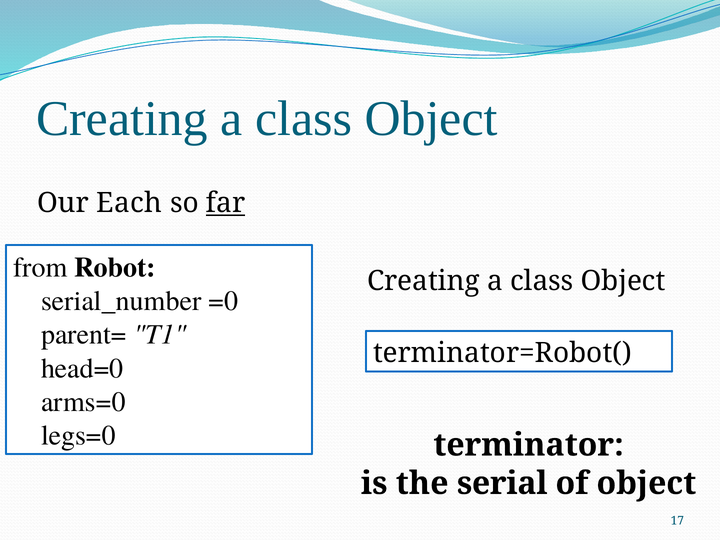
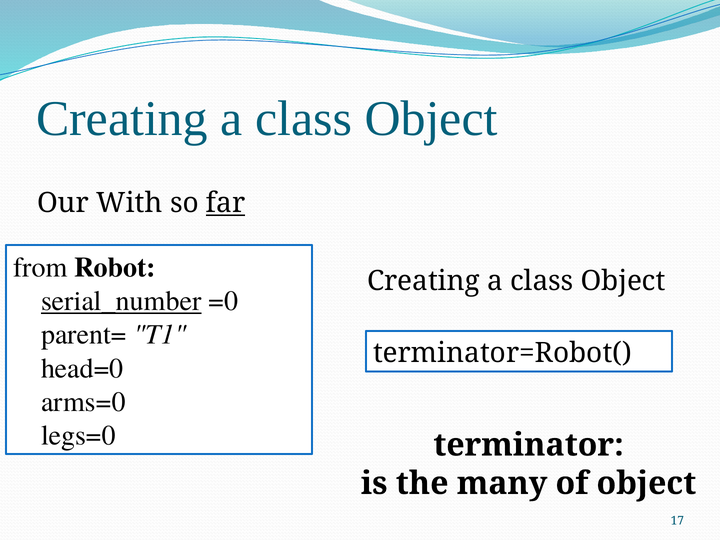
Each: Each -> With
serial_number underline: none -> present
serial: serial -> many
